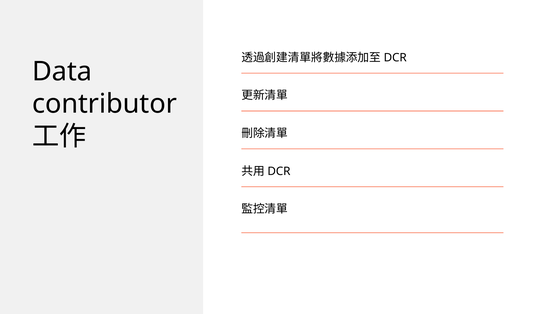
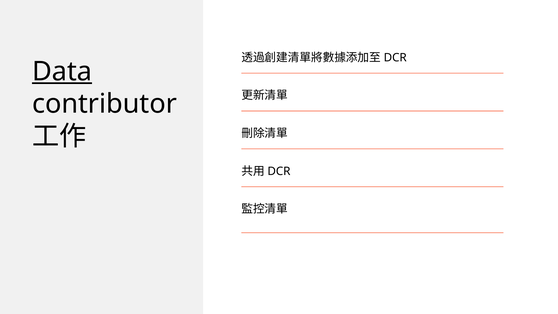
Data underline: none -> present
